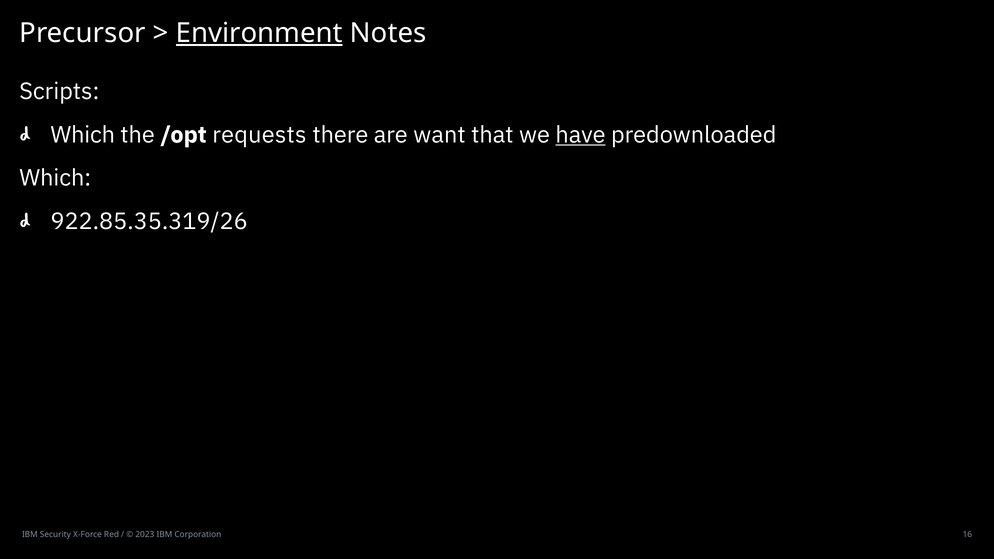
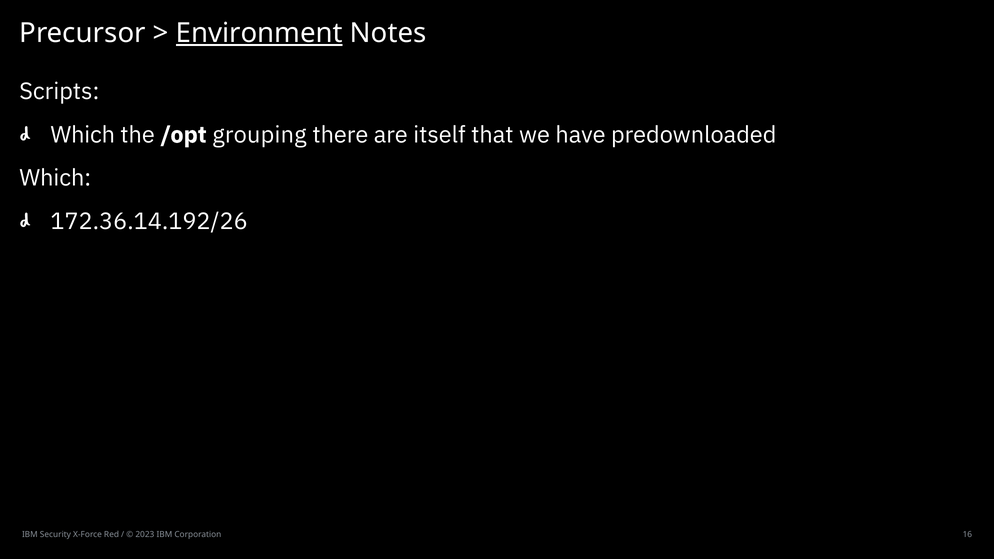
requests: requests -> grouping
want: want -> itself
have underline: present -> none
922.85.35.319/26: 922.85.35.319/26 -> 172.36.14.192/26
